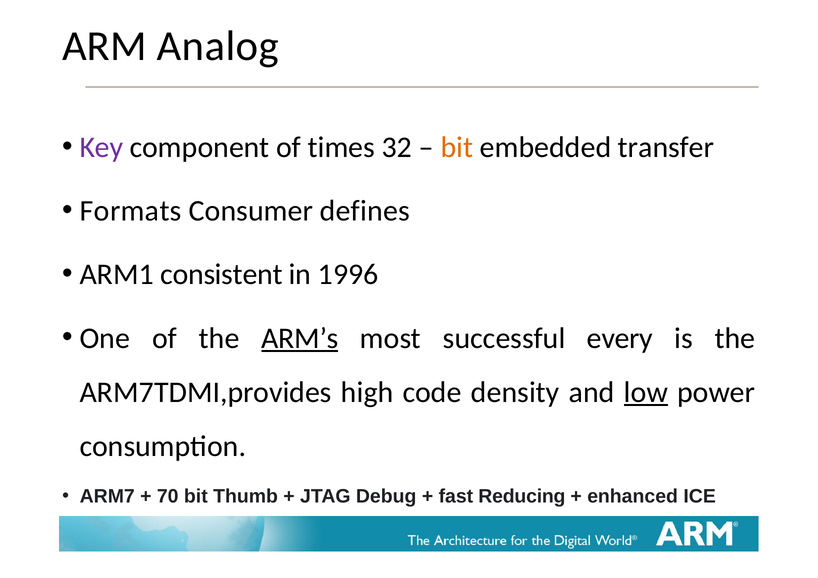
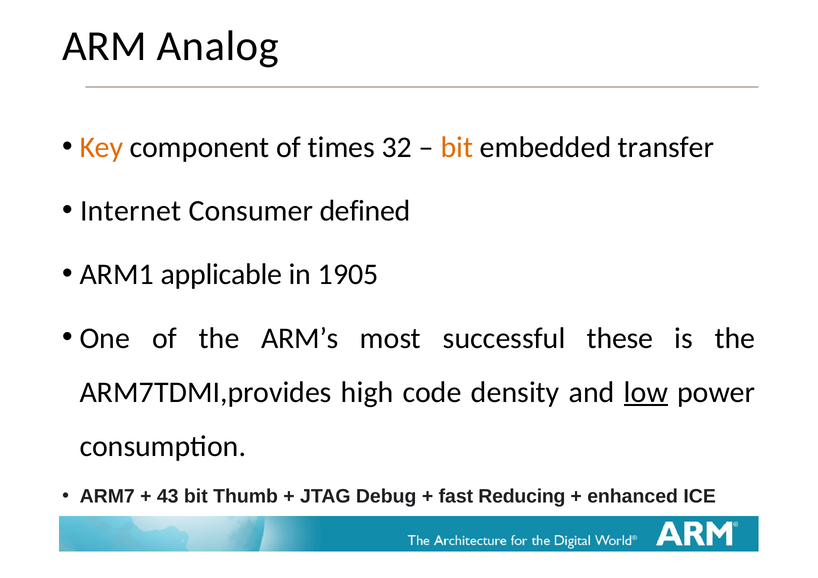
Key colour: purple -> orange
Formats: Formats -> Internet
defines: defines -> defined
consistent: consistent -> applicable
1996: 1996 -> 1905
ARM’s underline: present -> none
every: every -> these
70: 70 -> 43
